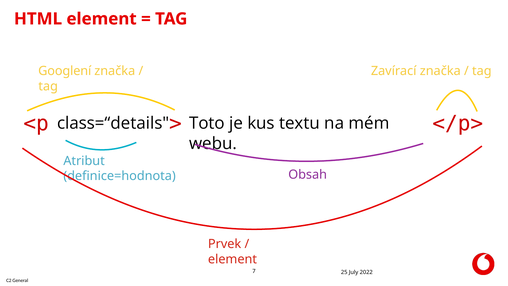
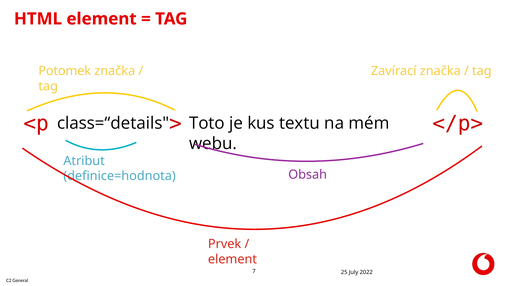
Googlení: Googlení -> Potomek
